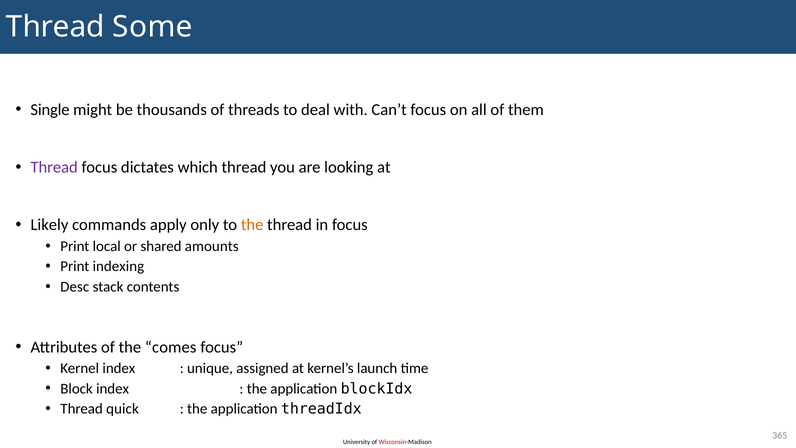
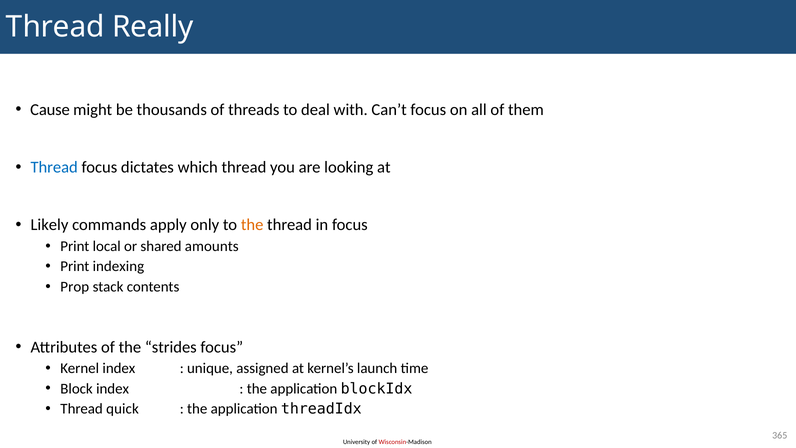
Some: Some -> Really
Single: Single -> Cause
Thread at (54, 167) colour: purple -> blue
Desc: Desc -> Prop
comes: comes -> strides
